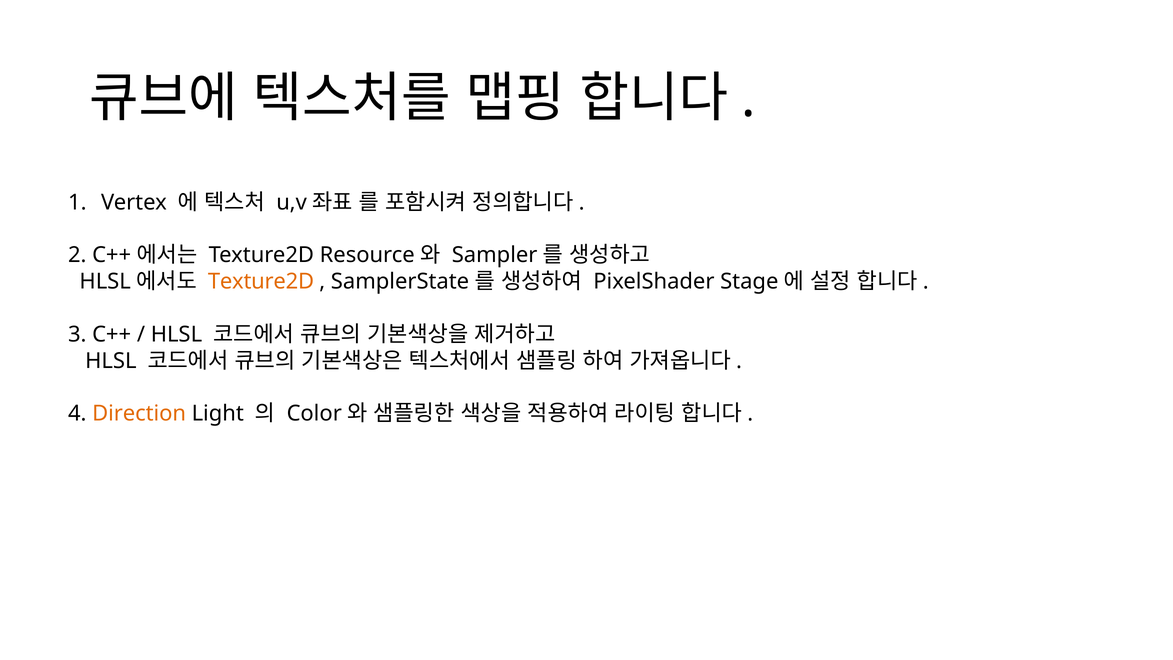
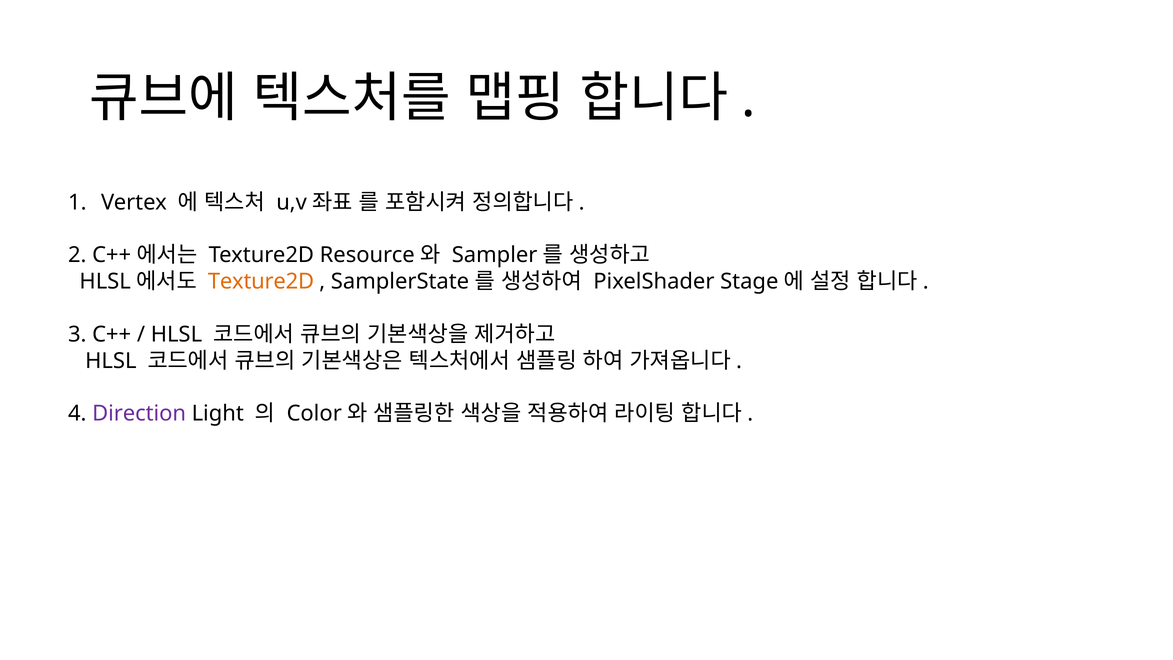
Direction colour: orange -> purple
